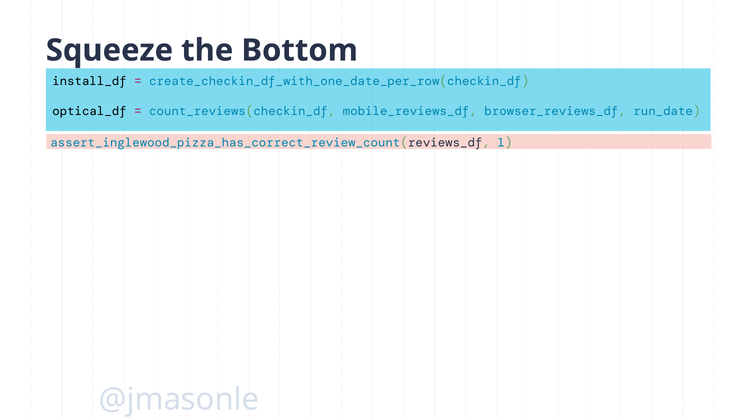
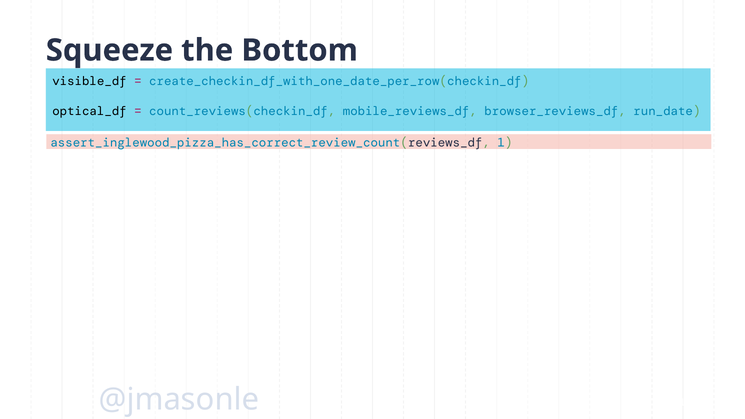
install_df: install_df -> visible_df
